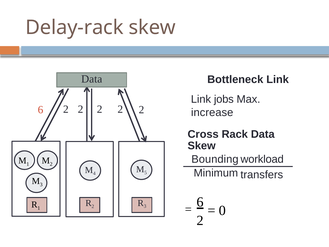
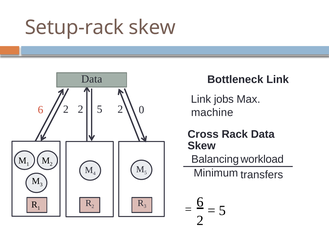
Delay-rack: Delay-rack -> Setup-rack
2 at (100, 109): 2 -> 5
2 at (141, 110): 2 -> 0
increase: increase -> machine
Bounding: Bounding -> Balancing
0 at (222, 210): 0 -> 5
